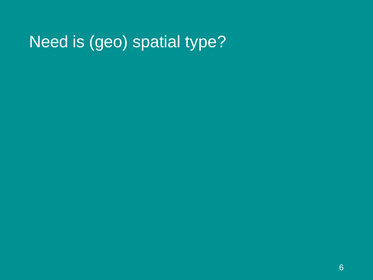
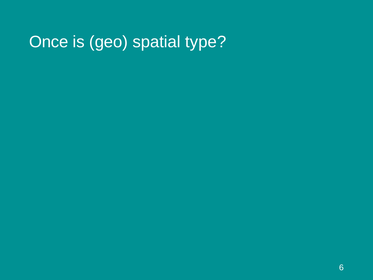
Need: Need -> Once
